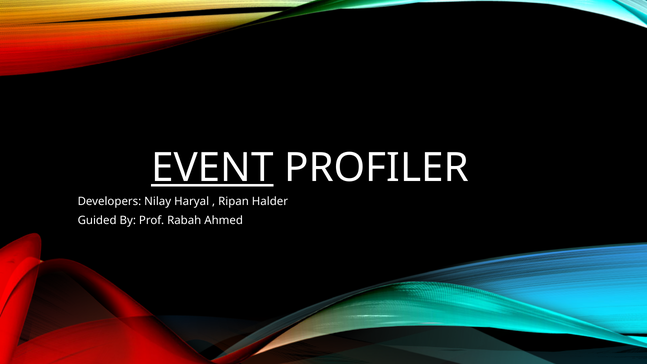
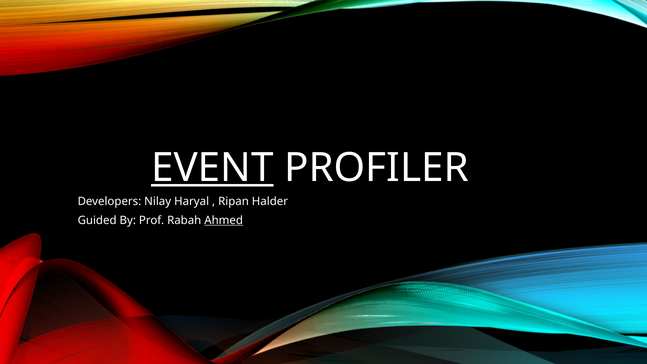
Ahmed underline: none -> present
